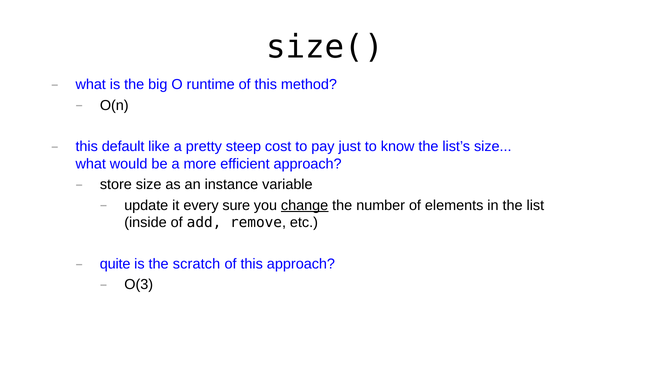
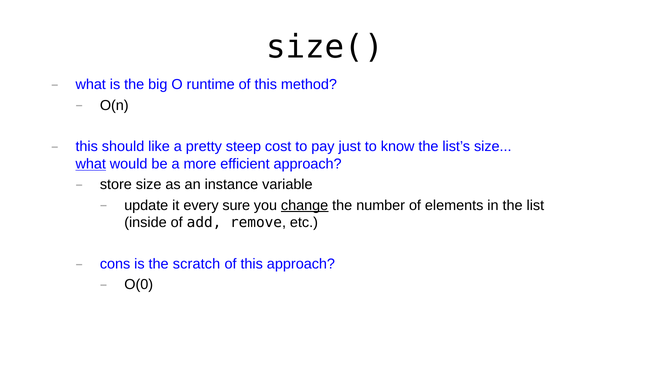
default: default -> should
what at (91, 164) underline: none -> present
quite: quite -> cons
O(3: O(3 -> O(0
